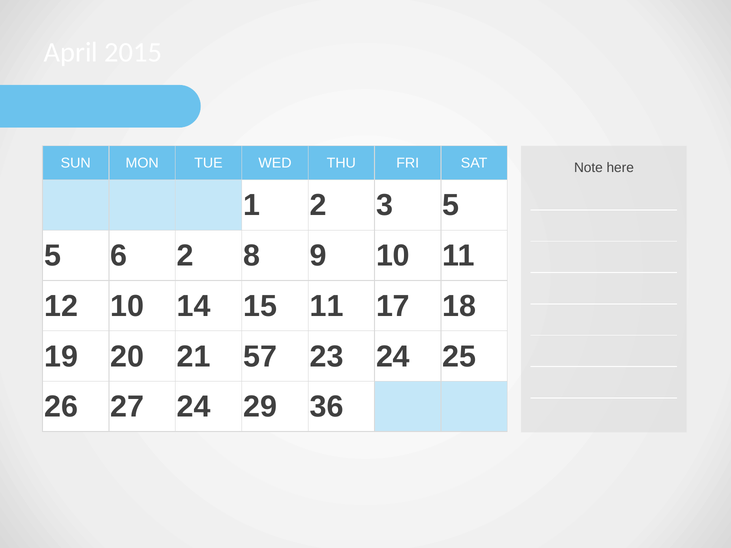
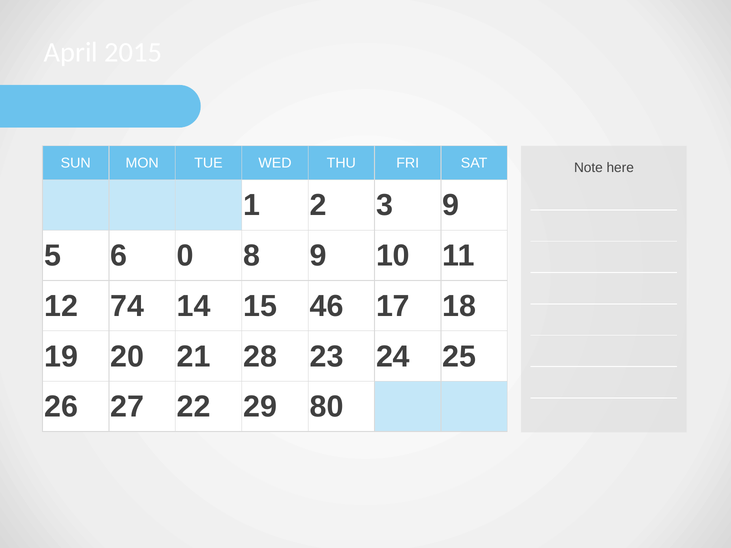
3 5: 5 -> 9
6 2: 2 -> 0
12 10: 10 -> 74
15 11: 11 -> 46
57: 57 -> 28
27 24: 24 -> 22
36: 36 -> 80
